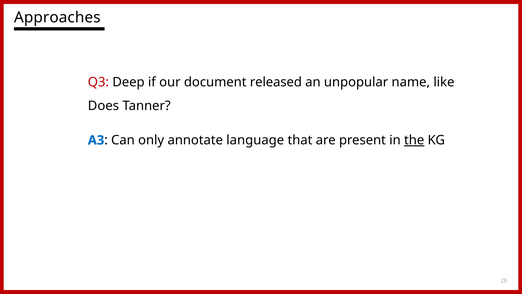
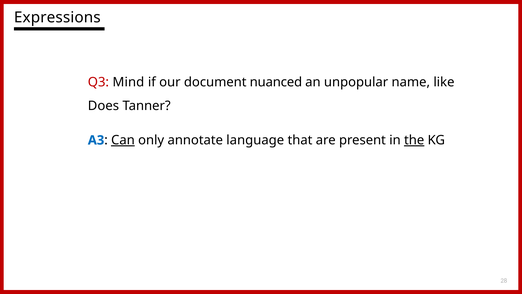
Approaches: Approaches -> Expressions
Deep: Deep -> Mind
released: released -> nuanced
Can underline: none -> present
